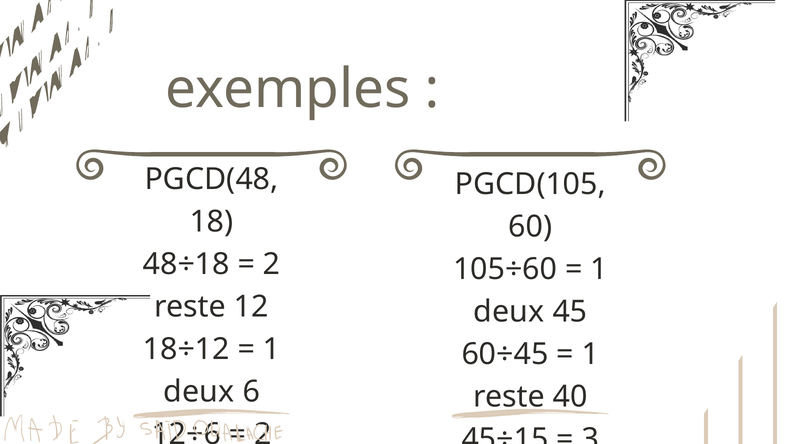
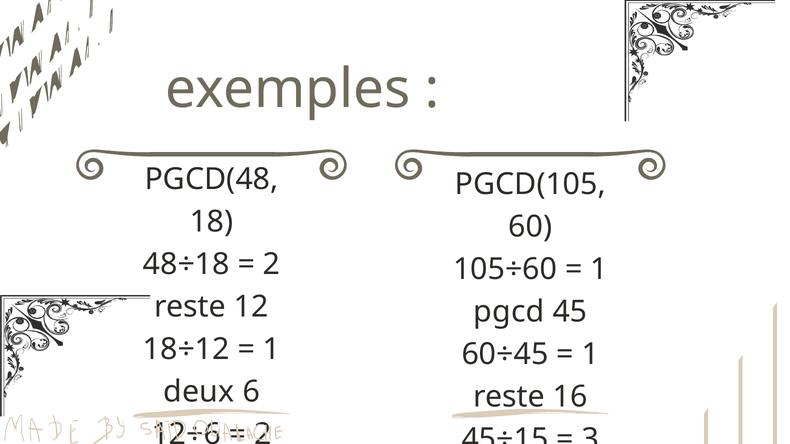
deux at (509, 312): deux -> pgcd
40: 40 -> 16
